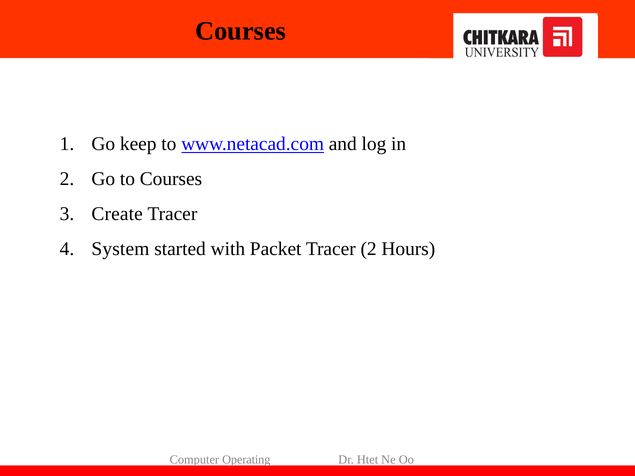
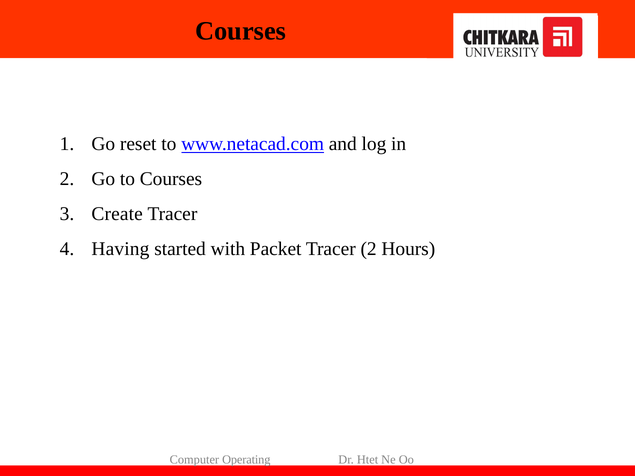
keep: keep -> reset
System: System -> Having
